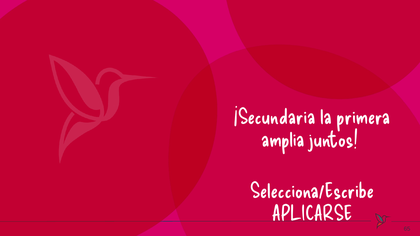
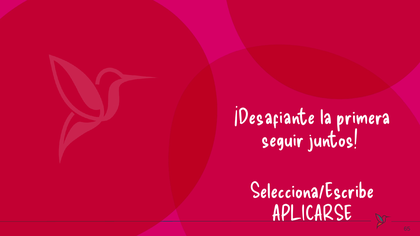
¡Secundaria: ¡Secundaria -> ¡Desafiante
amplia: amplia -> seguir
